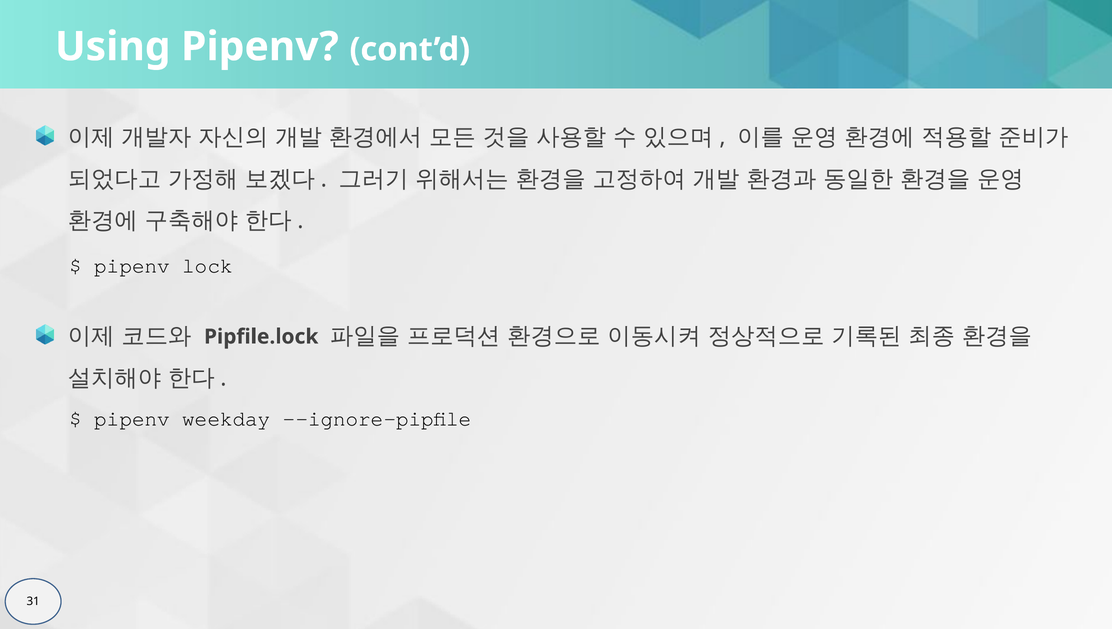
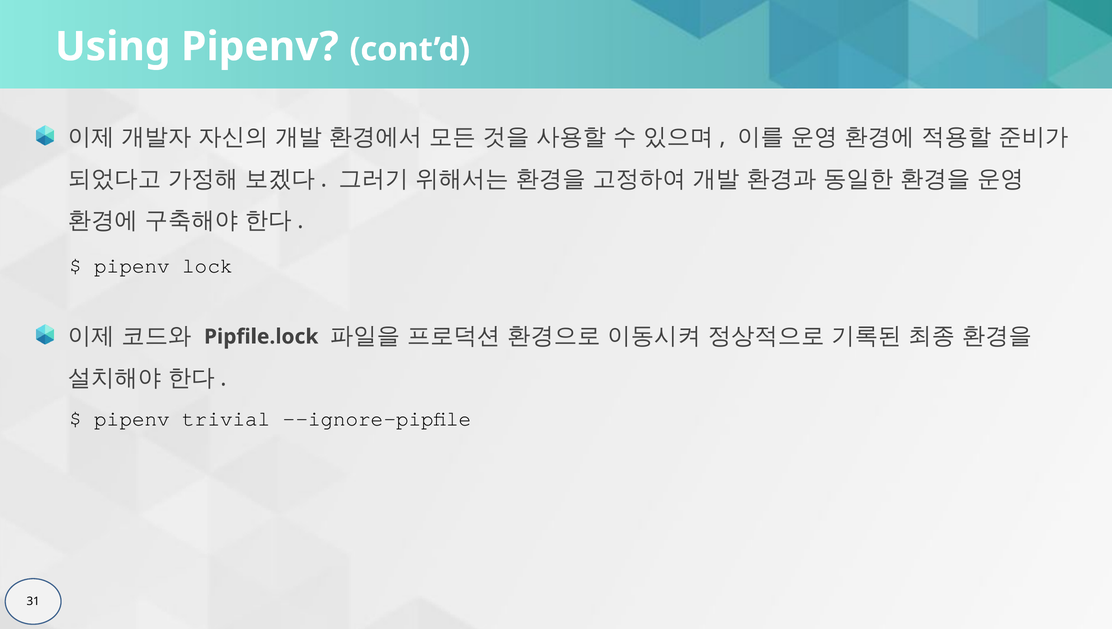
weekday: weekday -> trivial
